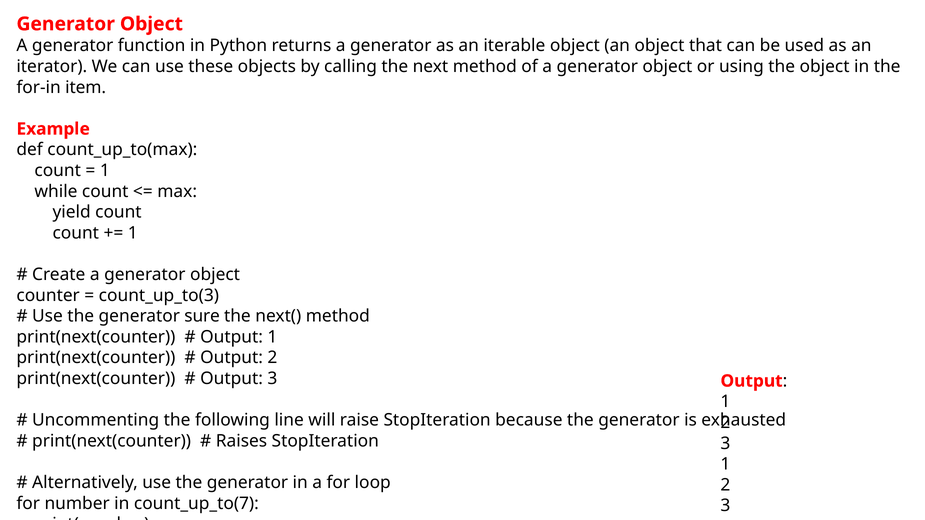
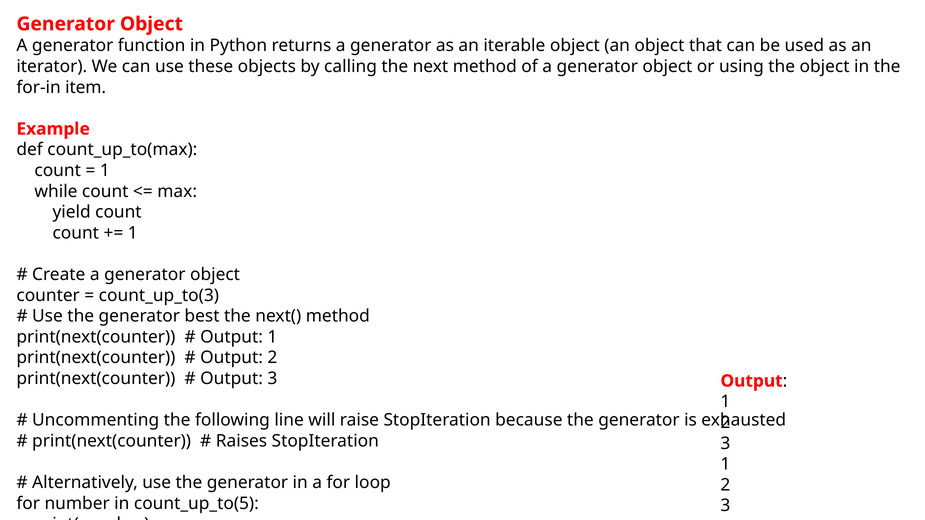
sure: sure -> best
count_up_to(7: count_up_to(7 -> count_up_to(5
